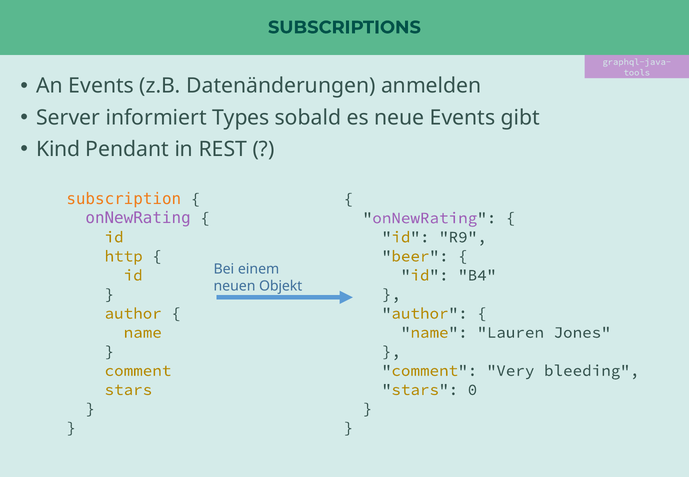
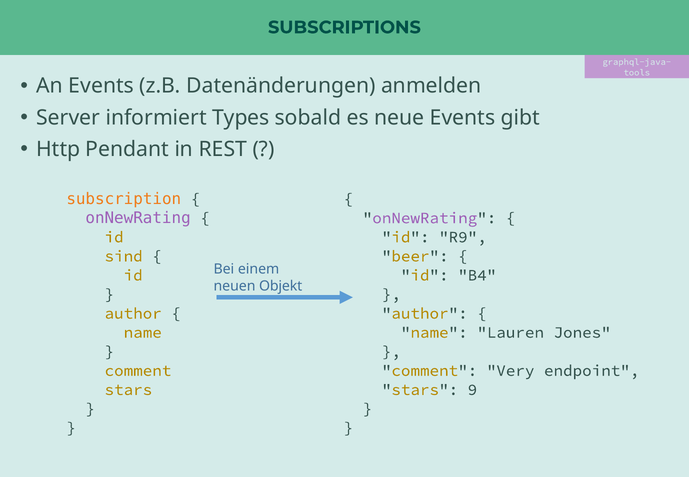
Kind: Kind -> Http
http: http -> sind
bleeding: bleeding -> endpoint
0: 0 -> 9
